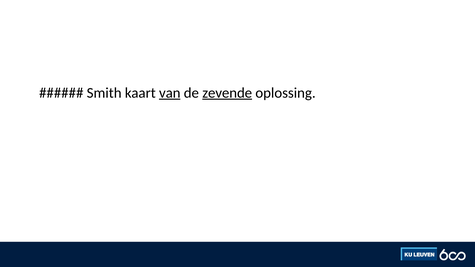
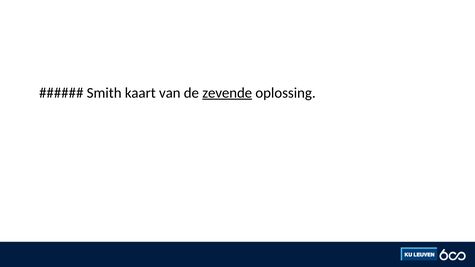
van underline: present -> none
